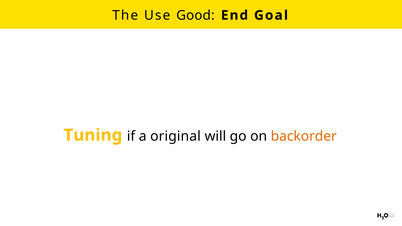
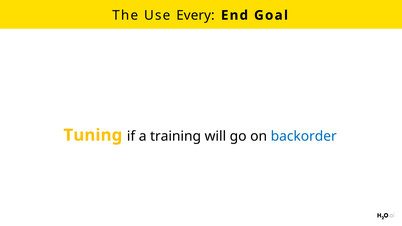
Good: Good -> Every
original: original -> training
backorder colour: orange -> blue
